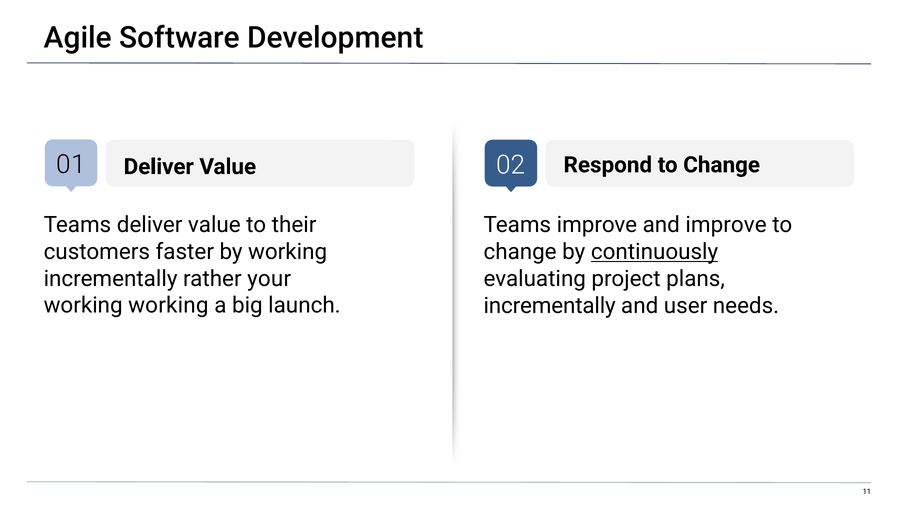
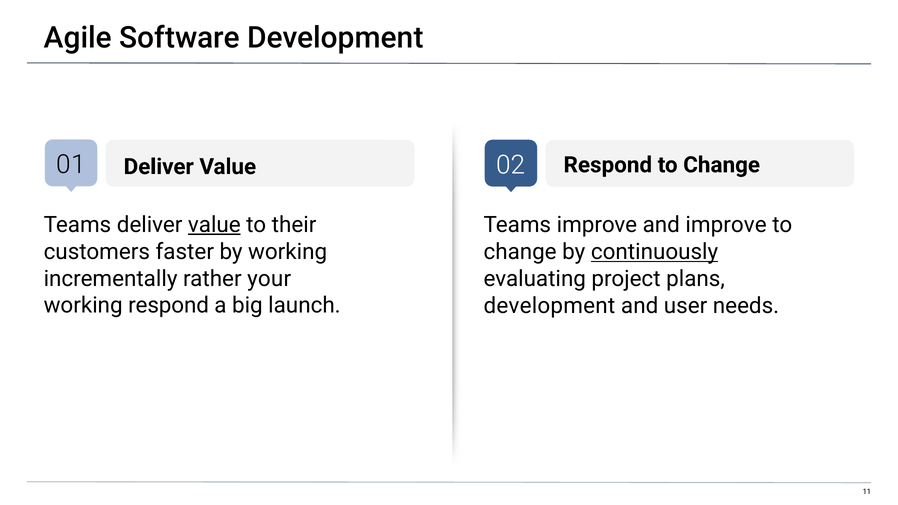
value at (214, 225) underline: none -> present
working working: working -> respond
incrementally at (550, 306): incrementally -> development
